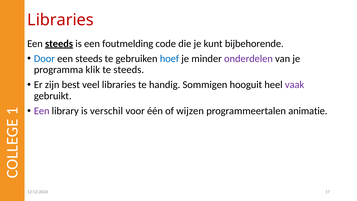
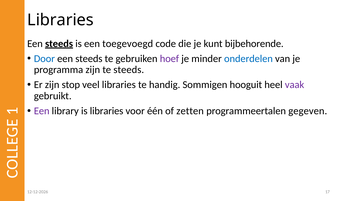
Libraries at (60, 20) colour: red -> black
foutmelding: foutmelding -> toegevoegd
hoef colour: blue -> purple
onderdelen colour: purple -> blue
programma klik: klik -> zijn
best: best -> stop
is verschil: verschil -> libraries
wijzen: wijzen -> zetten
animatie: animatie -> gegeven
